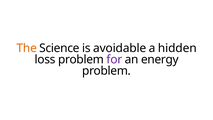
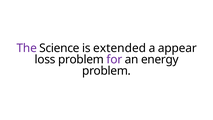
The colour: orange -> purple
avoidable: avoidable -> extended
hidden: hidden -> appear
